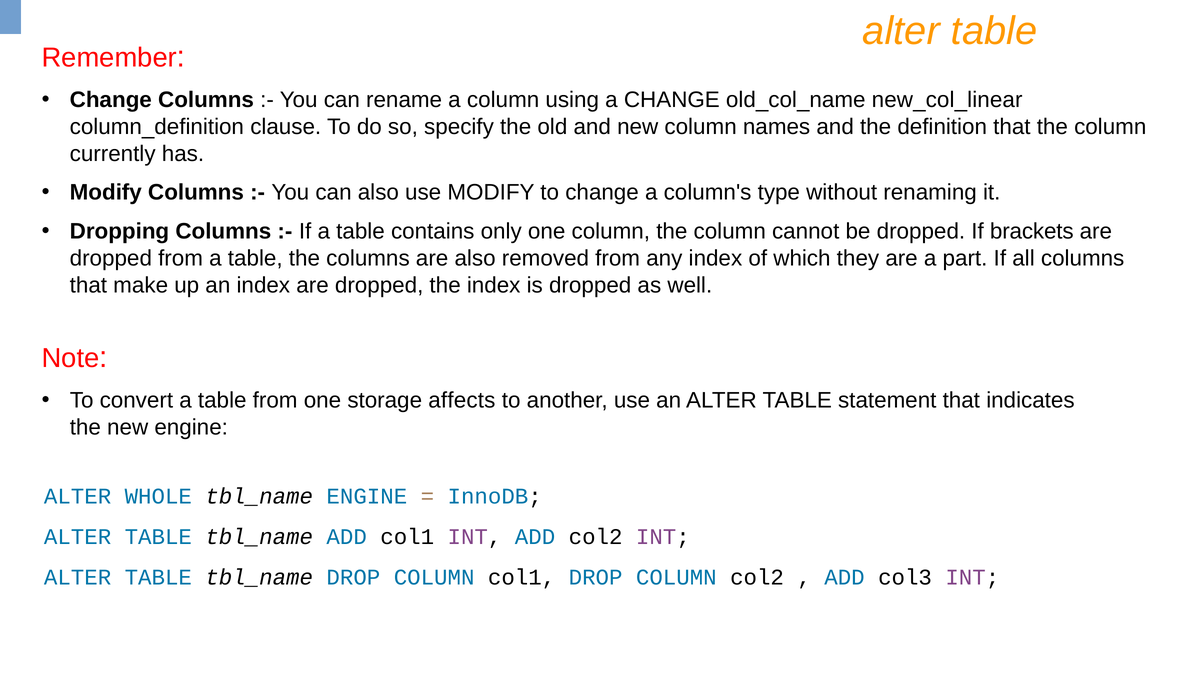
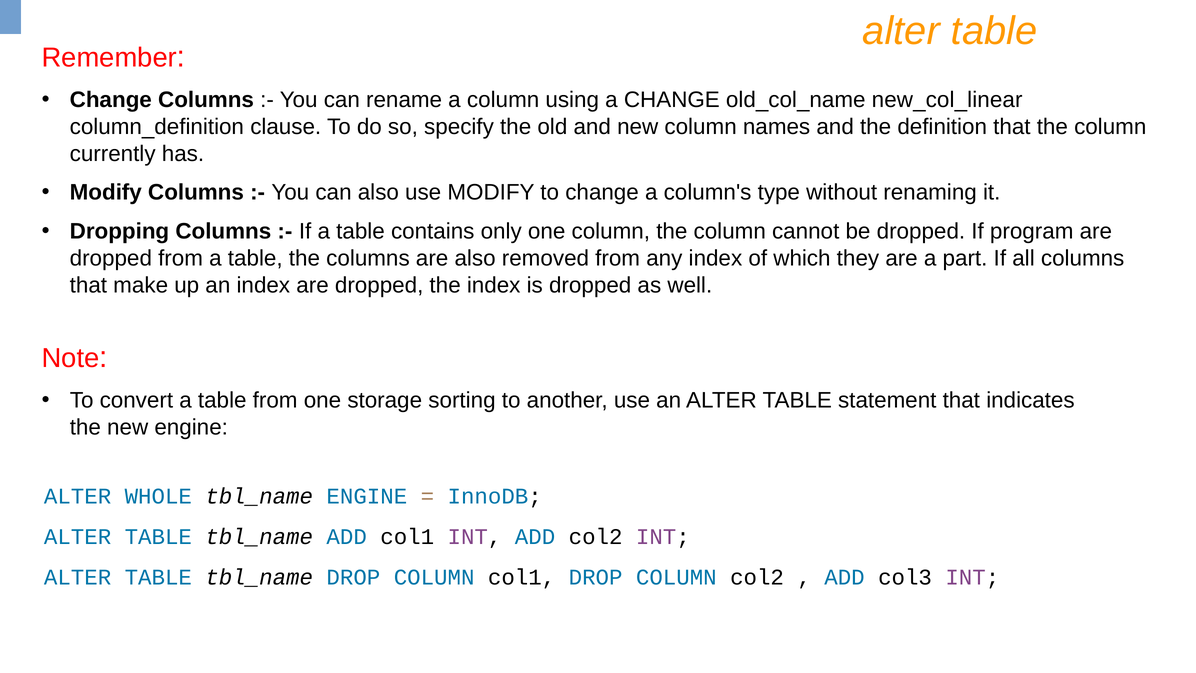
brackets: brackets -> program
affects: affects -> sorting
